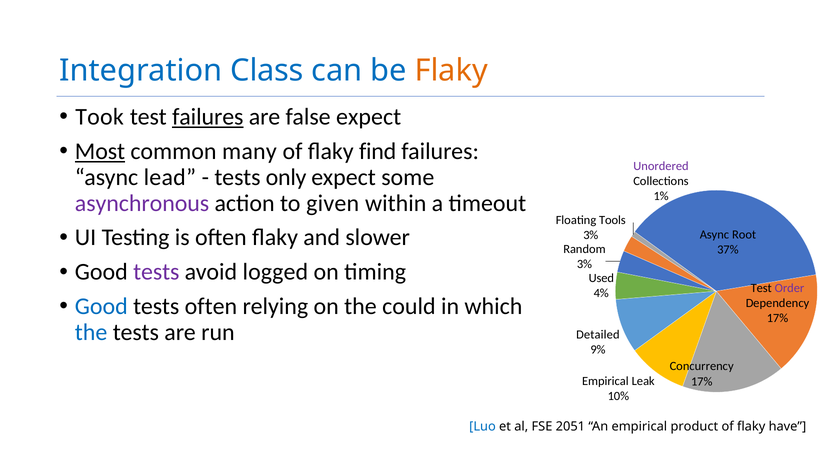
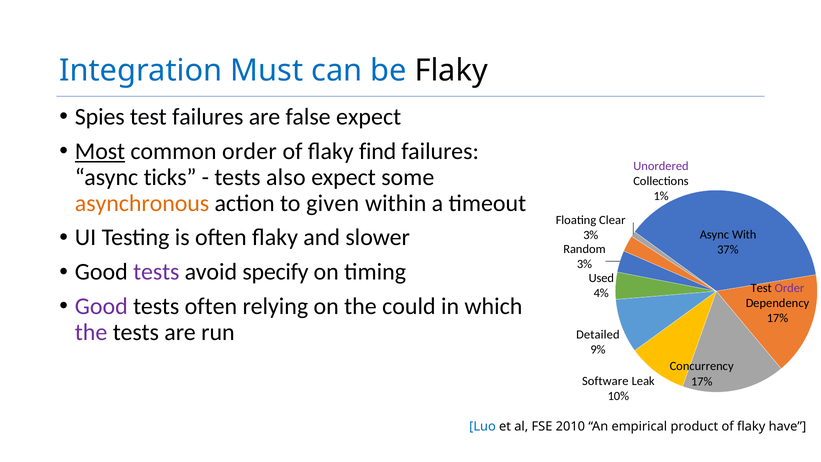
Class: Class -> Must
Flaky at (451, 71) colour: orange -> black
Took: Took -> Spies
failures at (208, 117) underline: present -> none
common many: many -> order
lead: lead -> ticks
only: only -> also
asynchronous colour: purple -> orange
Tools: Tools -> Clear
Root: Root -> With
logged: logged -> specify
Good at (101, 306) colour: blue -> purple
the at (91, 332) colour: blue -> purple
Empirical at (605, 381): Empirical -> Software
2051: 2051 -> 2010
